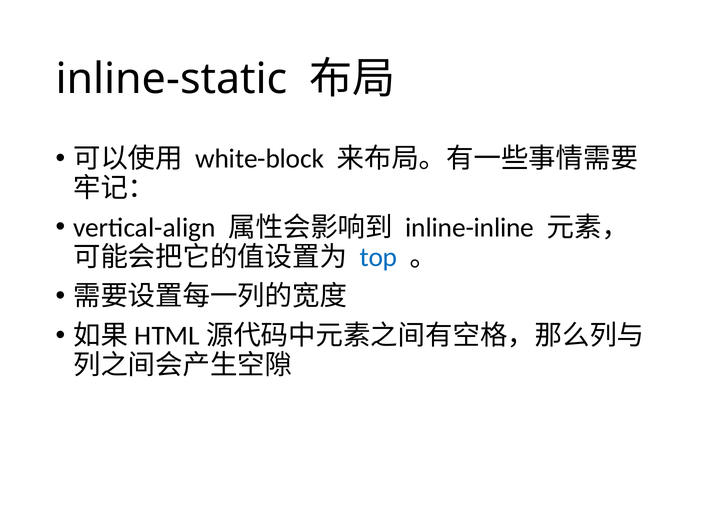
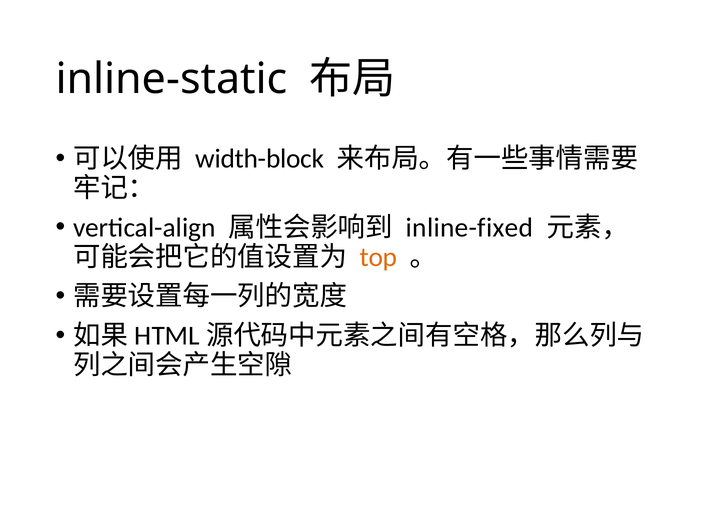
white-block: white-block -> width-block
inline-inline: inline-inline -> inline-fixed
top colour: blue -> orange
